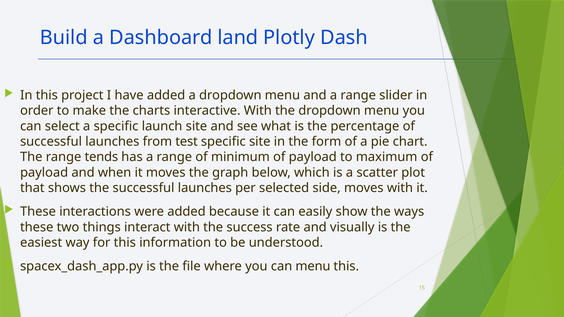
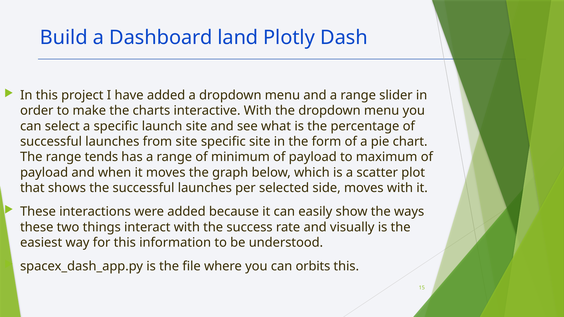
from test: test -> site
can menu: menu -> orbits
